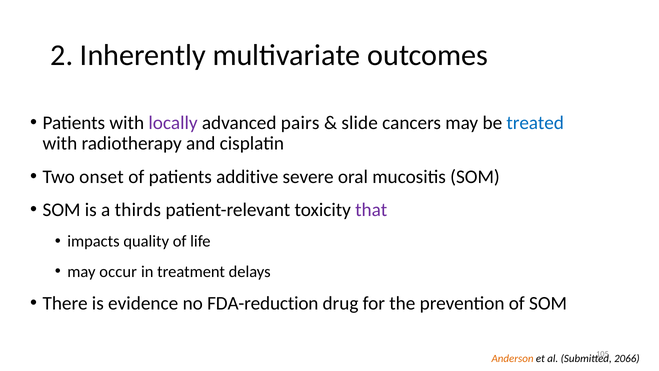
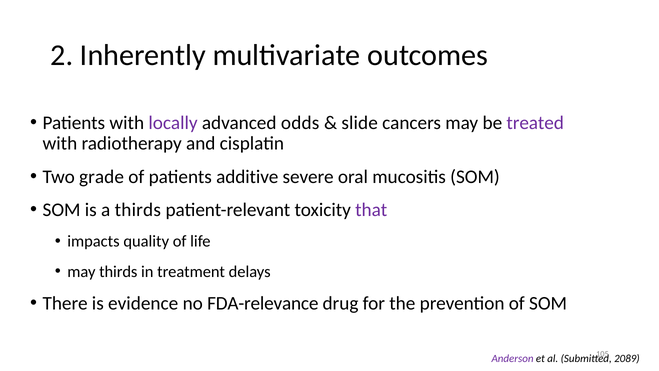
pairs: pairs -> odds
treated colour: blue -> purple
onset: onset -> grade
may occur: occur -> thirds
FDA-reduction: FDA-reduction -> FDA-relevance
Anderson colour: orange -> purple
2066: 2066 -> 2089
